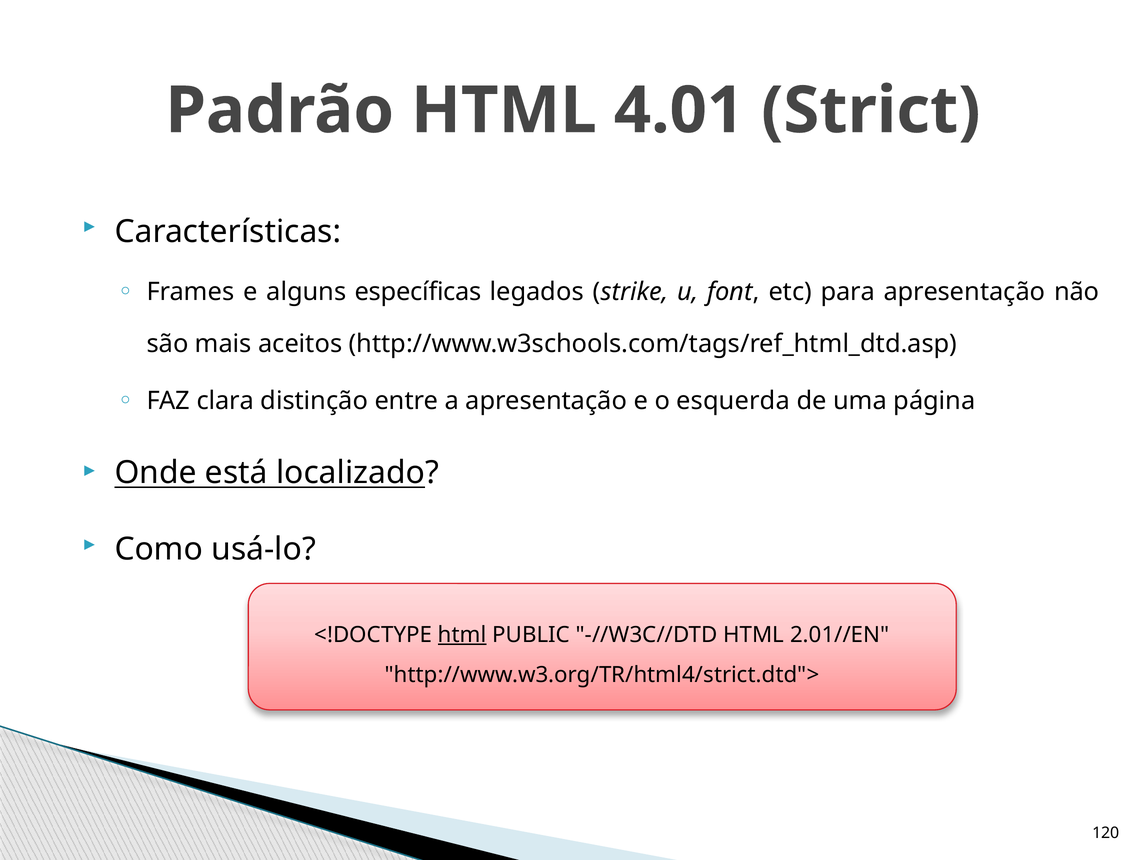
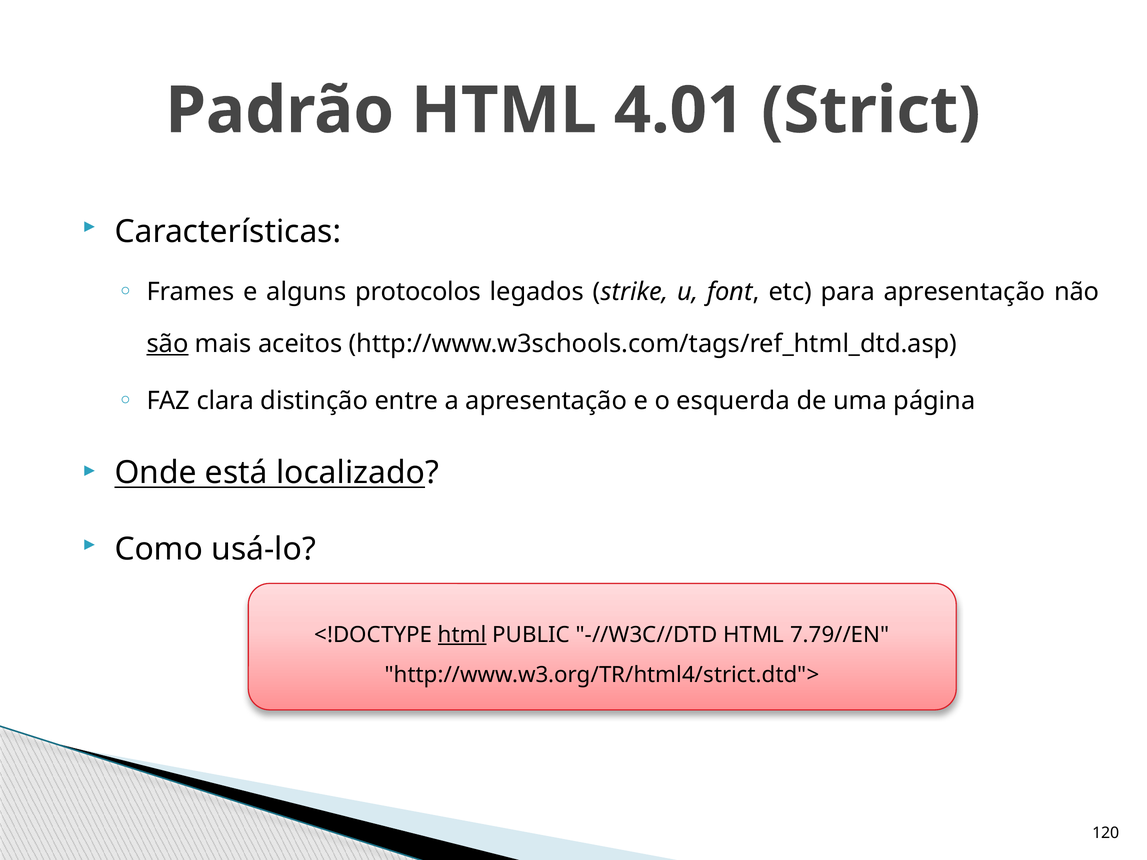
específicas: específicas -> protocolos
são underline: none -> present
2.01//EN: 2.01//EN -> 7.79//EN
